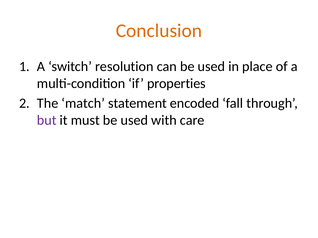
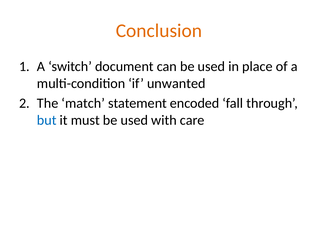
resolution: resolution -> document
properties: properties -> unwanted
but colour: purple -> blue
